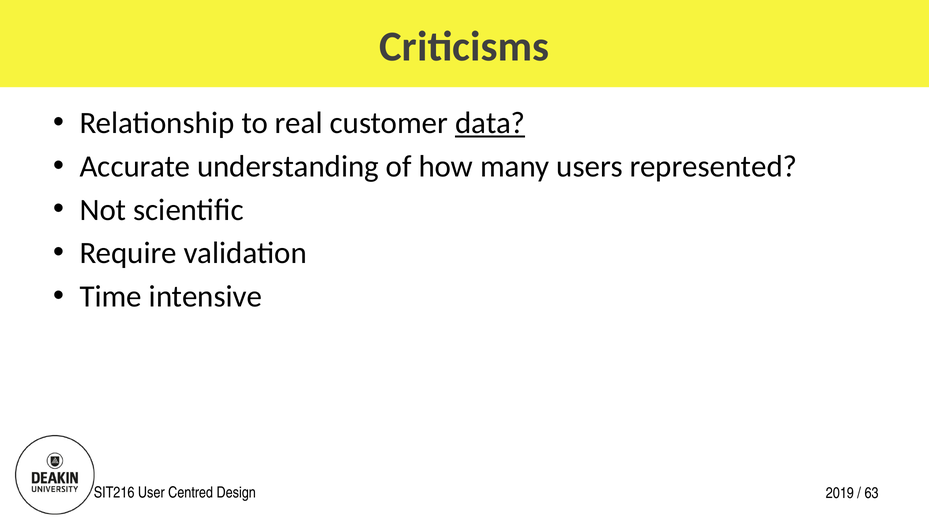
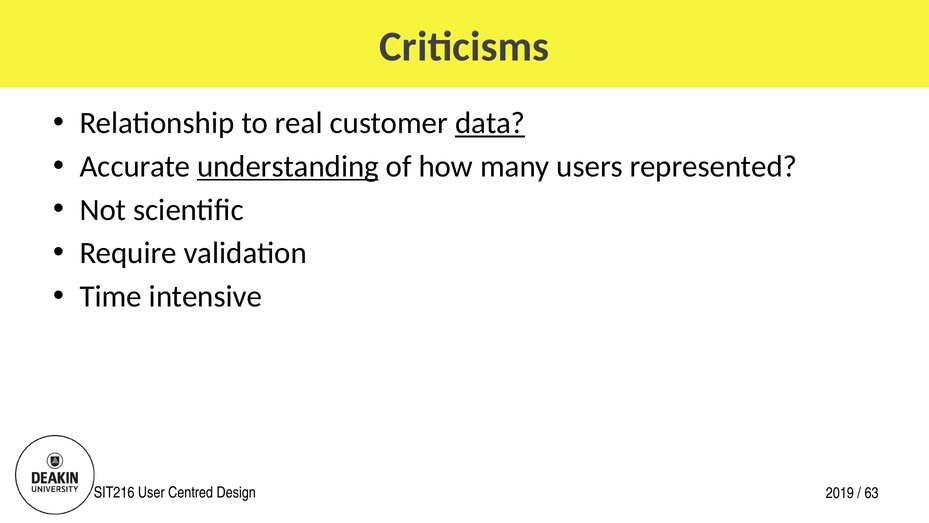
understanding underline: none -> present
